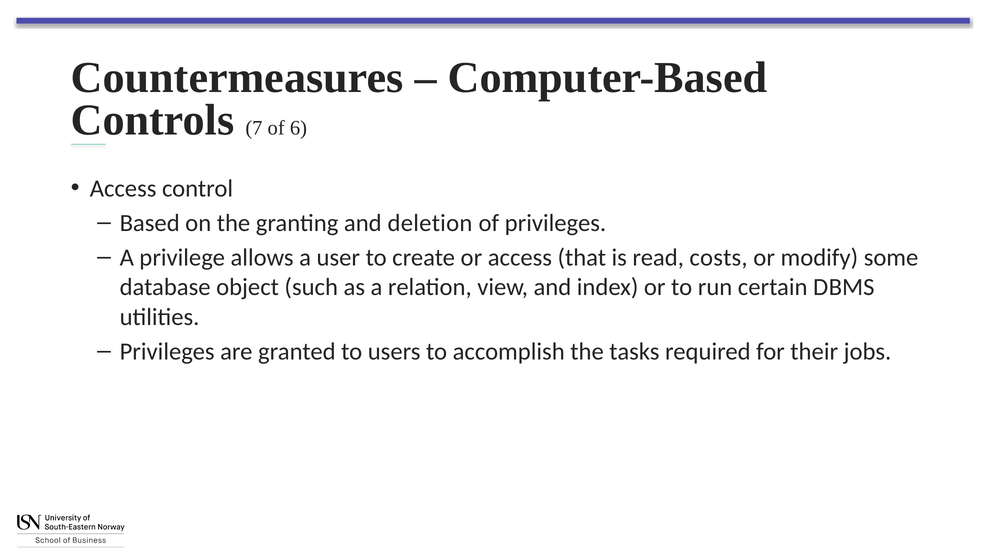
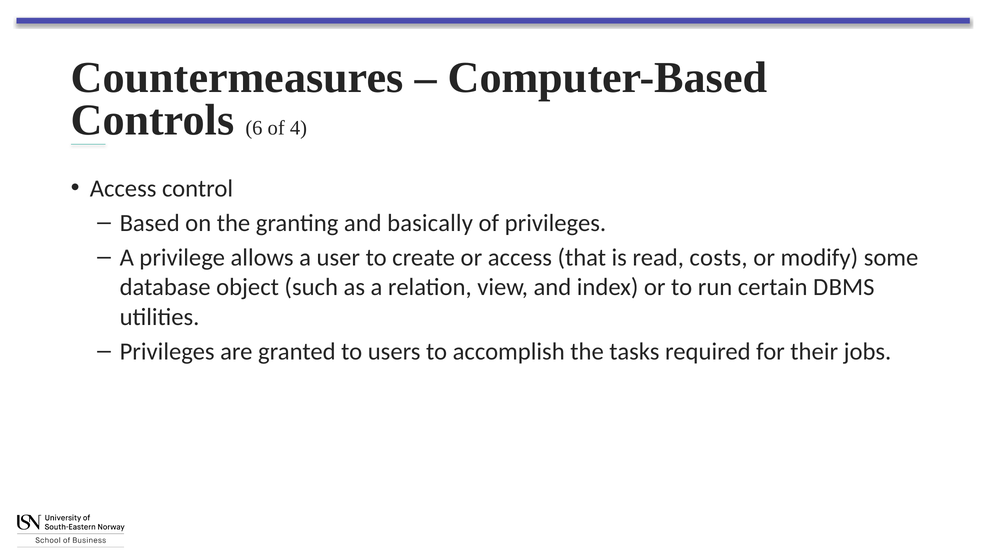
7: 7 -> 6
6: 6 -> 4
deletion: deletion -> basically
